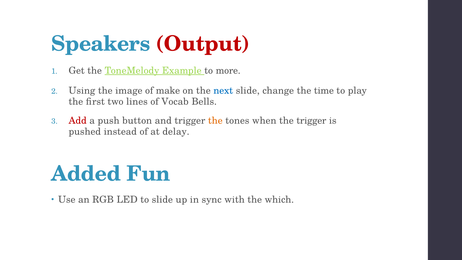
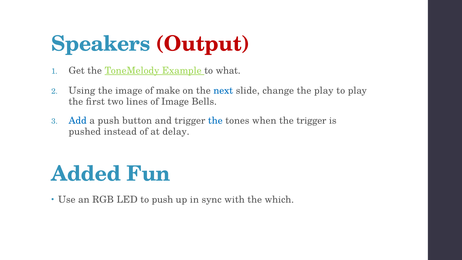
more: more -> what
the time: time -> play
of Vocab: Vocab -> Image
Add colour: red -> blue
the at (215, 120) colour: orange -> blue
to slide: slide -> push
